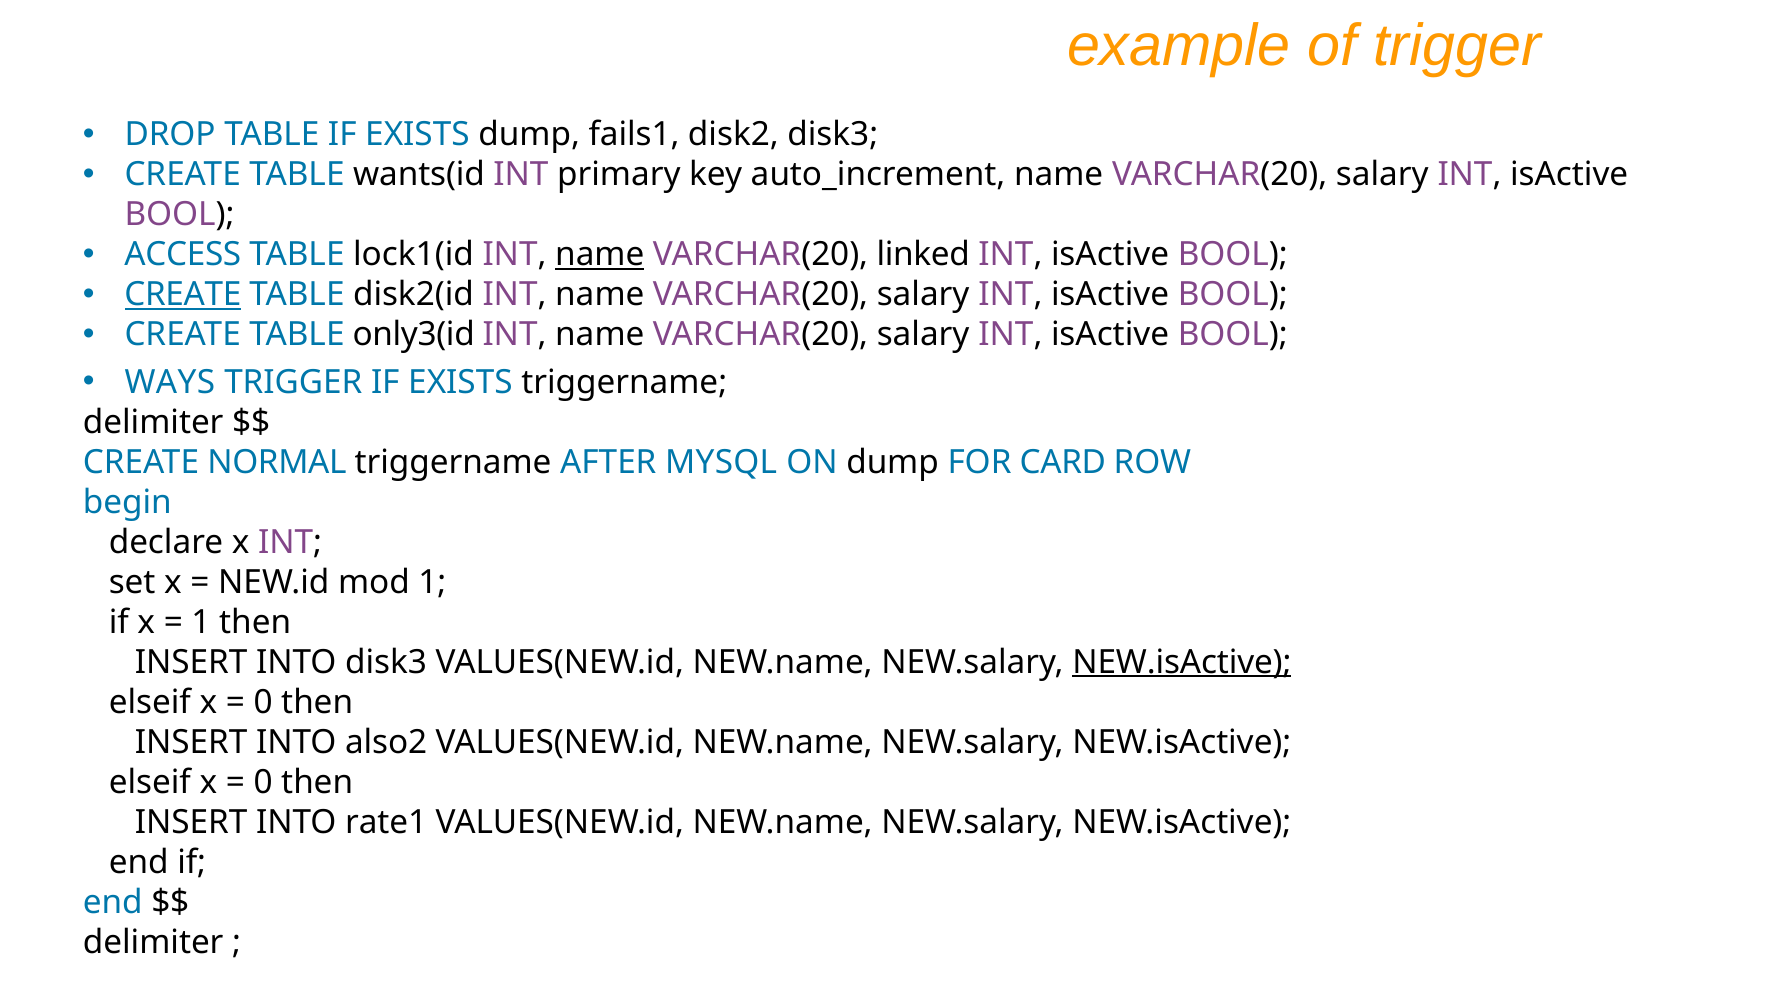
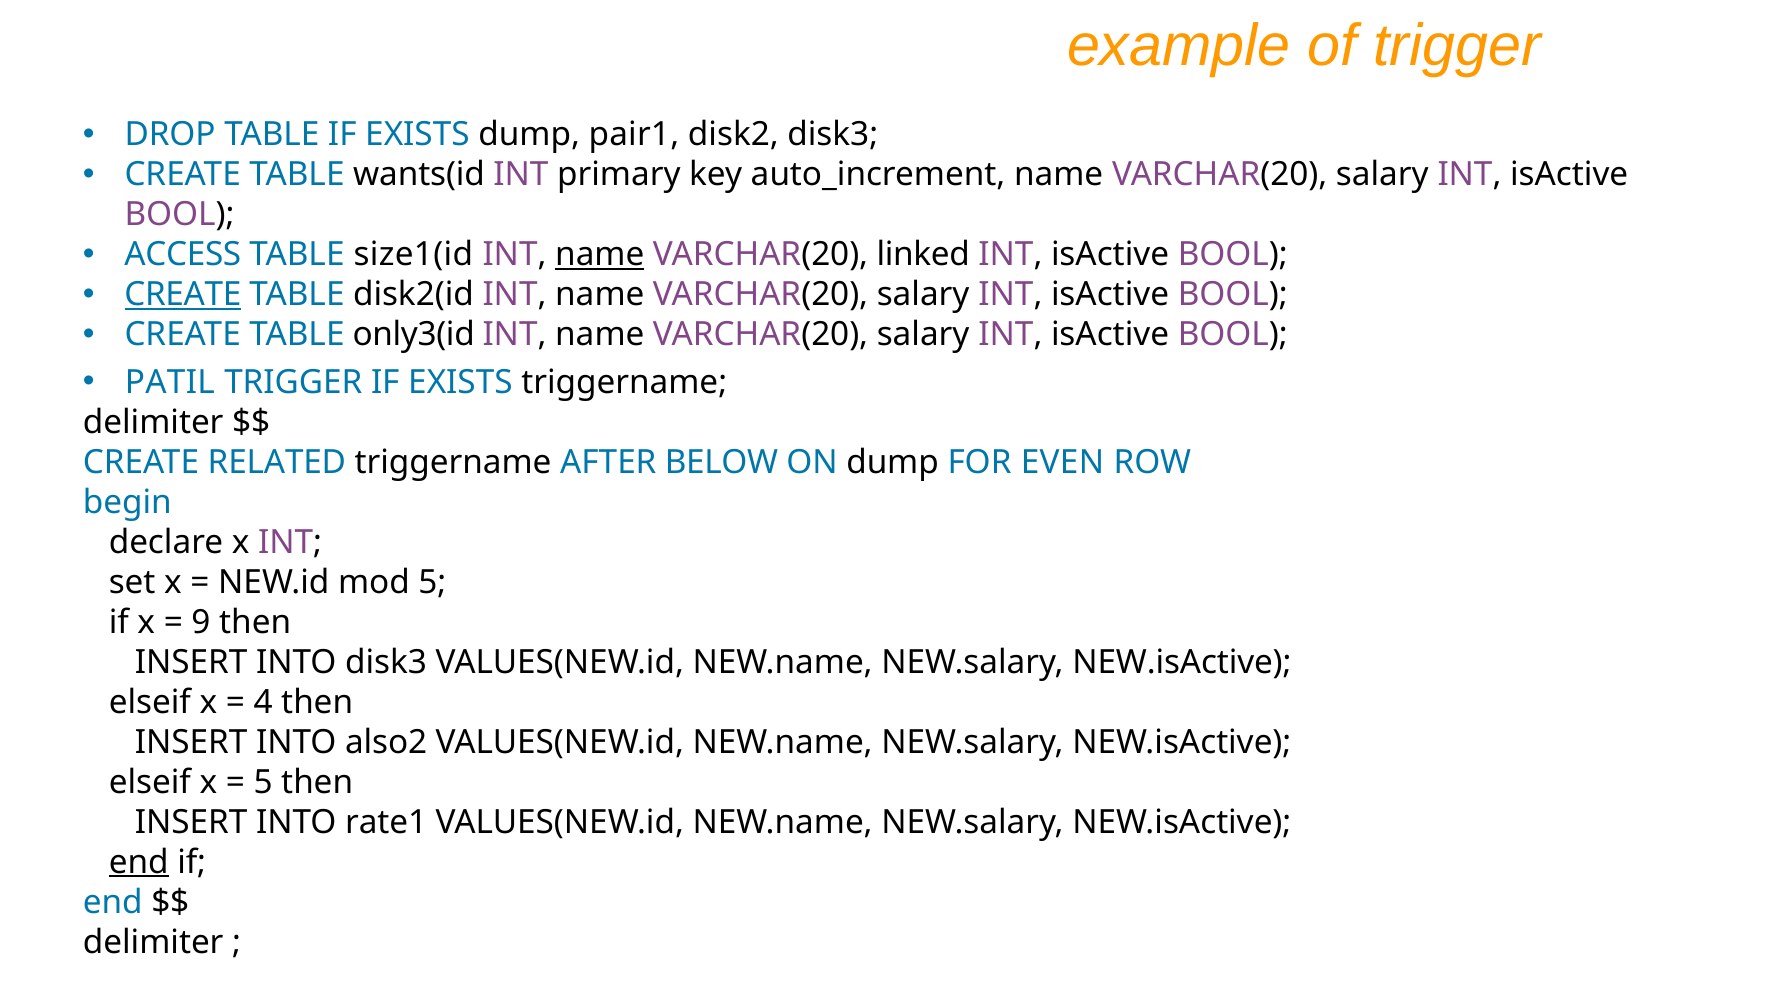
fails1: fails1 -> pair1
lock1(id: lock1(id -> size1(id
WAYS: WAYS -> PATIL
NORMAL: NORMAL -> RELATED
MYSQL: MYSQL -> BELOW
CARD: CARD -> EVEN
mod 1: 1 -> 5
1 at (201, 622): 1 -> 9
NEW.isActive at (1182, 662) underline: present -> none
0 at (263, 702): 0 -> 4
0 at (263, 782): 0 -> 5
end at (139, 862) underline: none -> present
